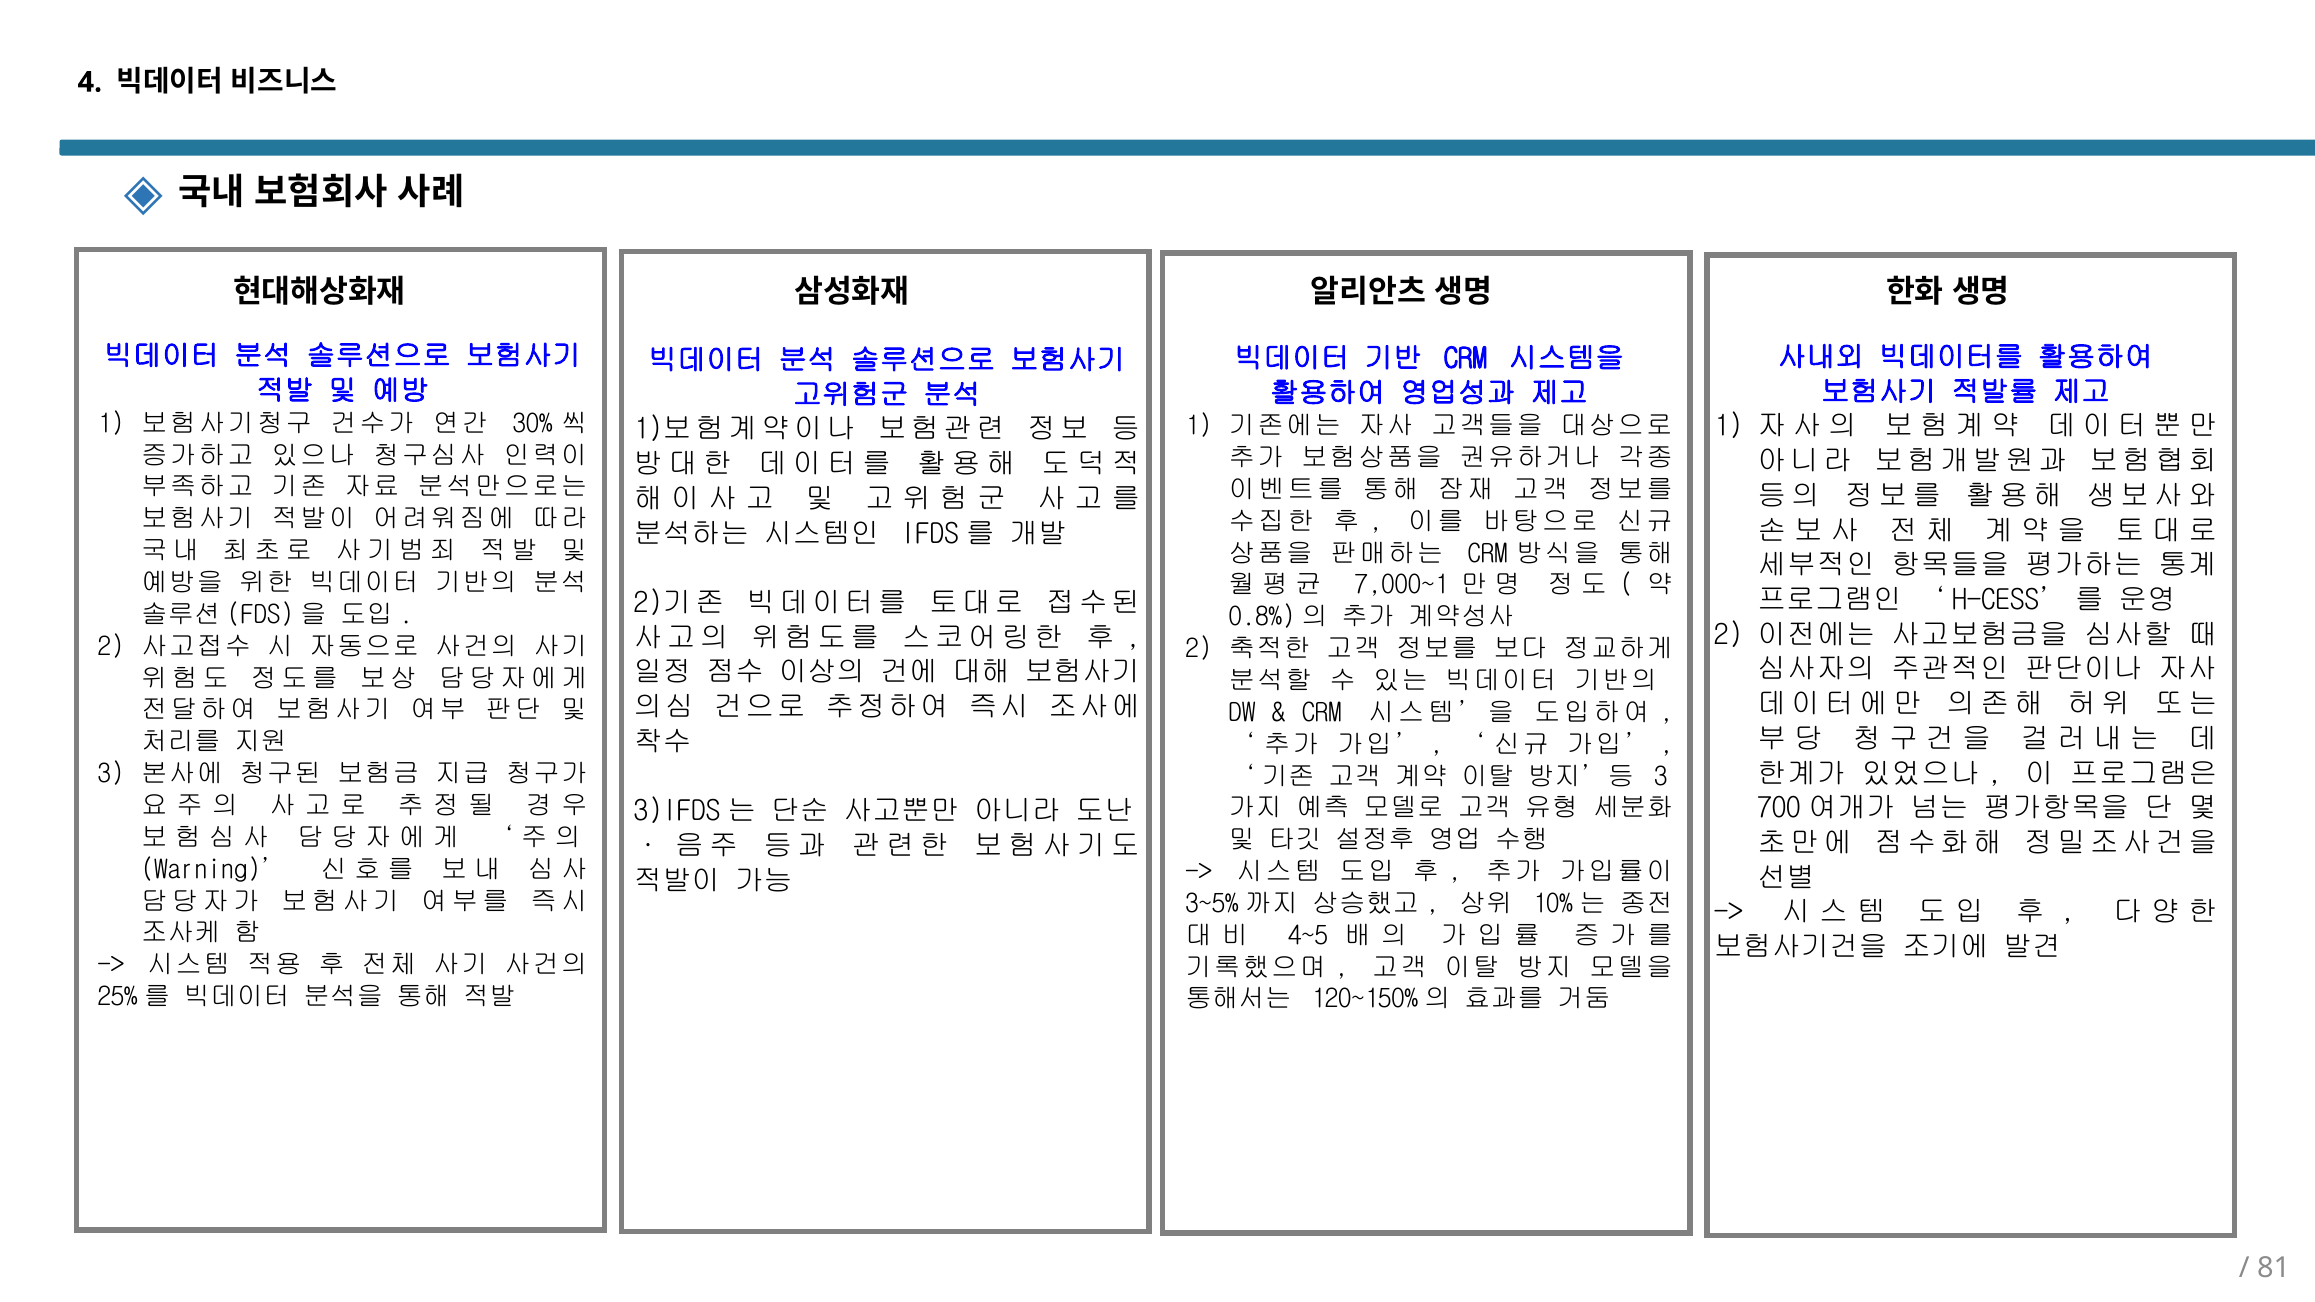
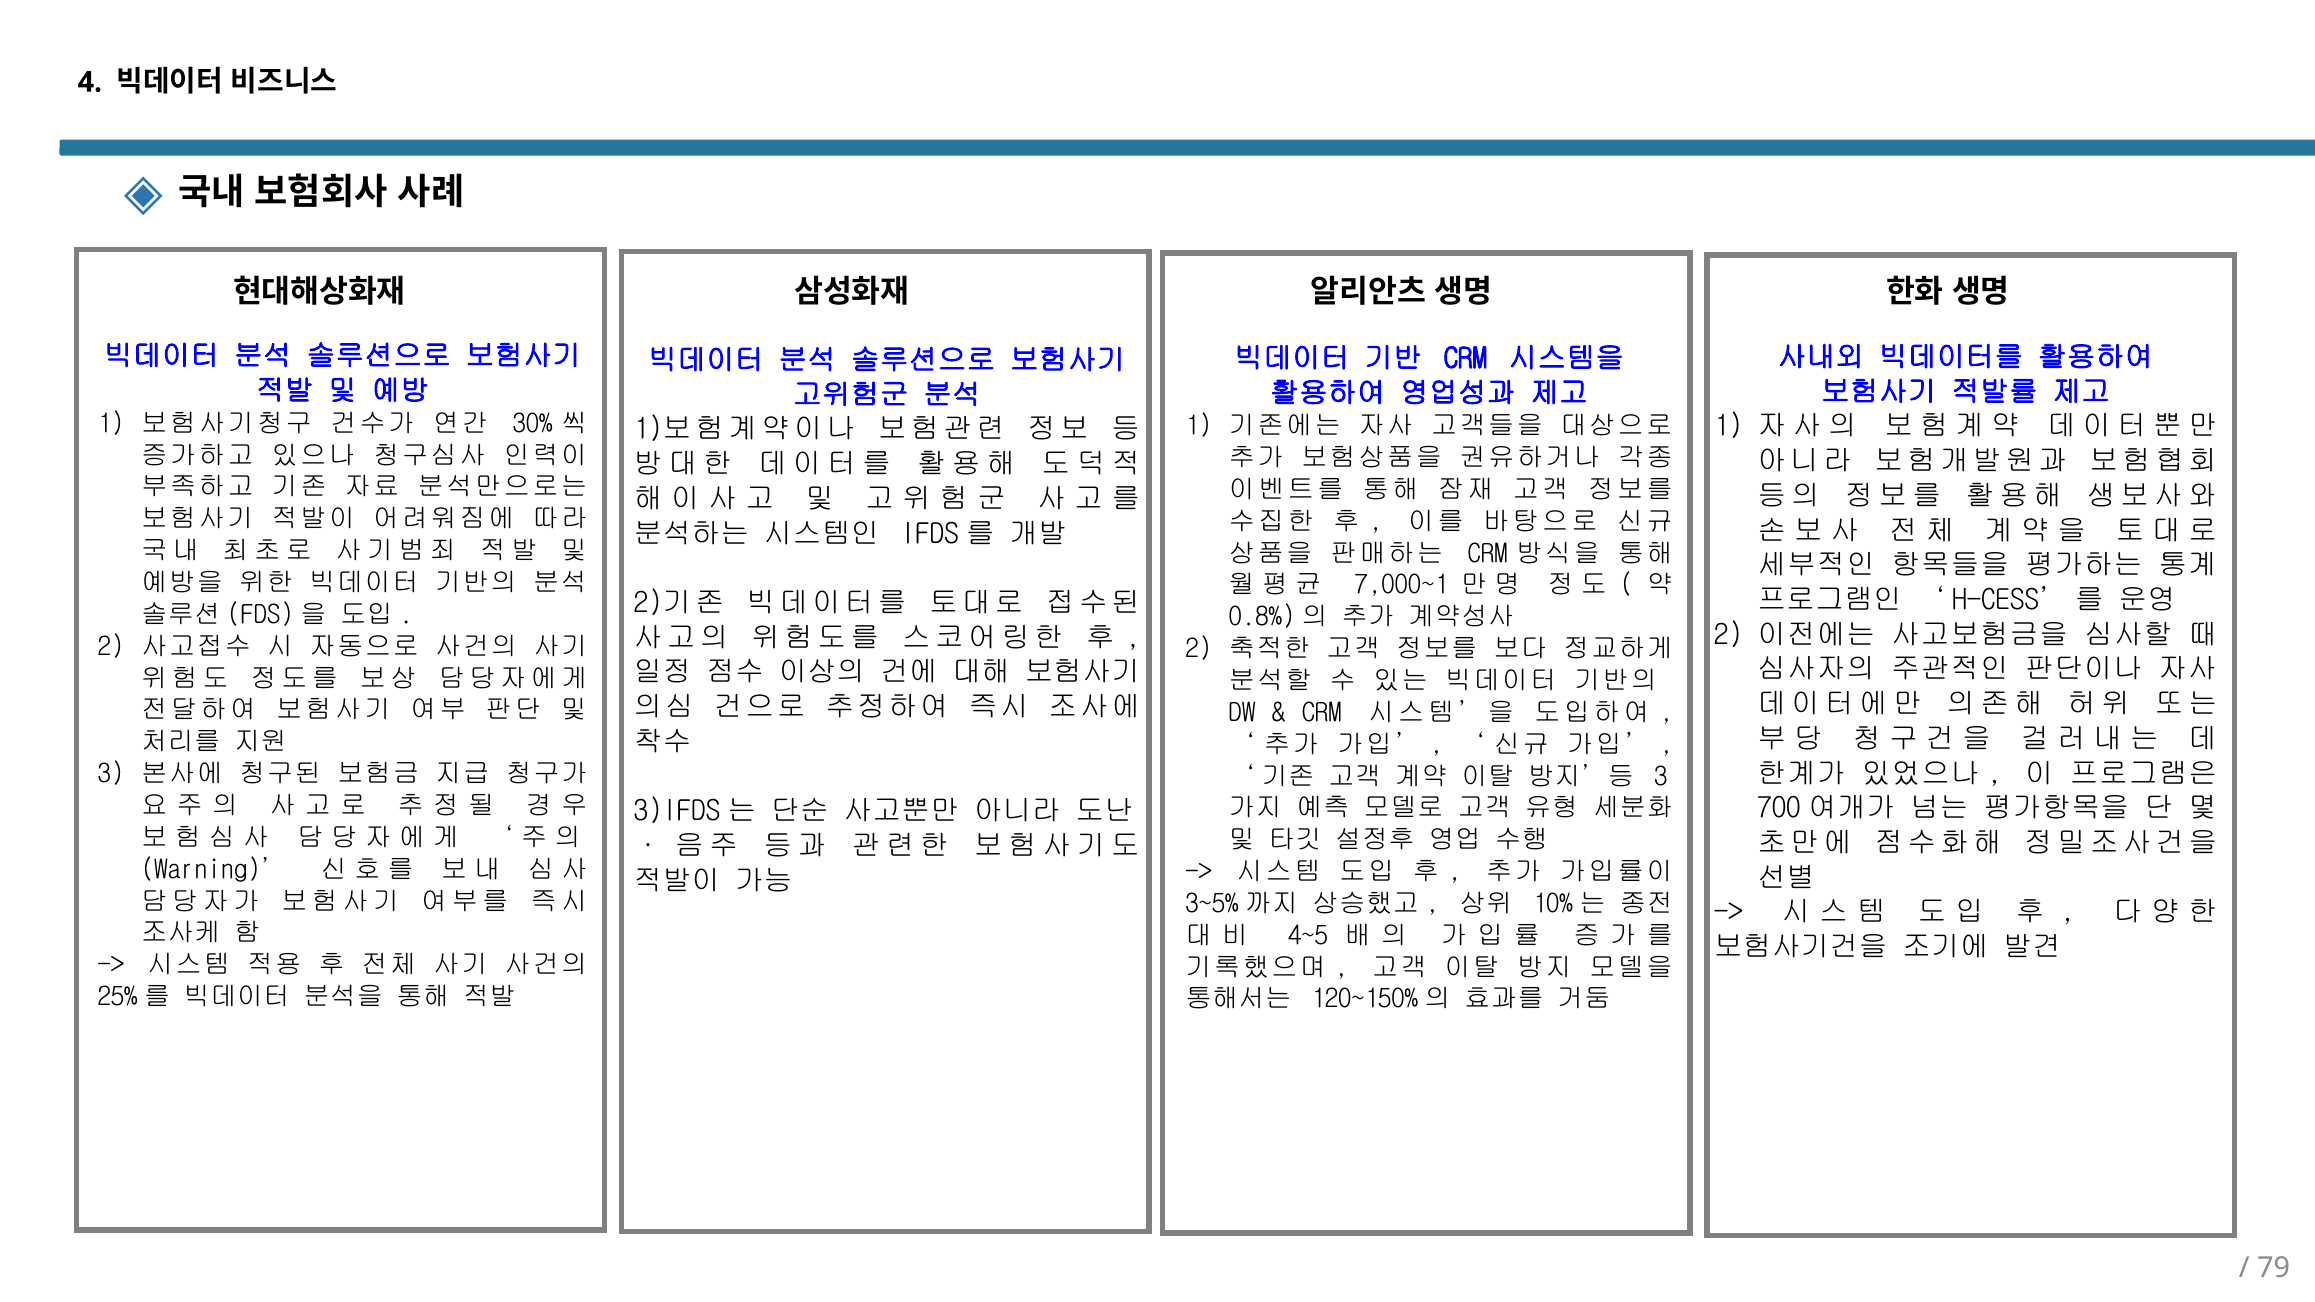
81: 81 -> 79
